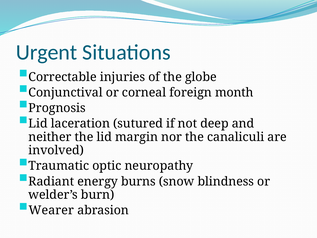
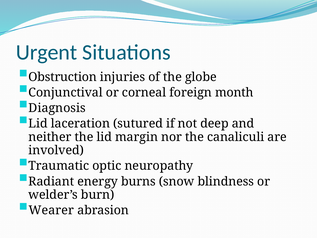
Correctable: Correctable -> Obstruction
Prognosis: Prognosis -> Diagnosis
